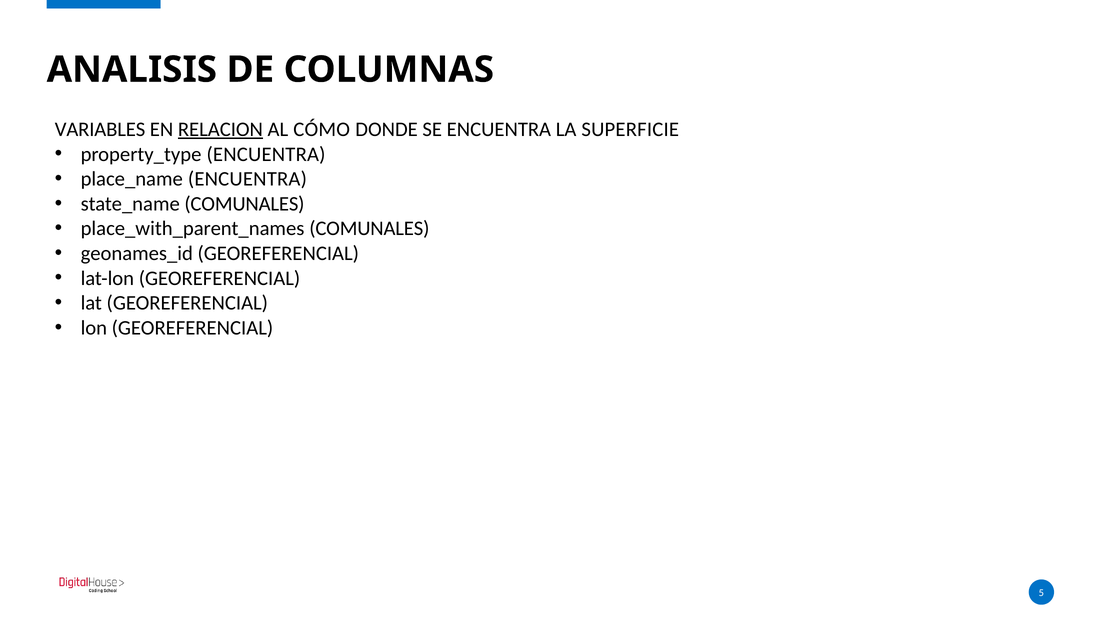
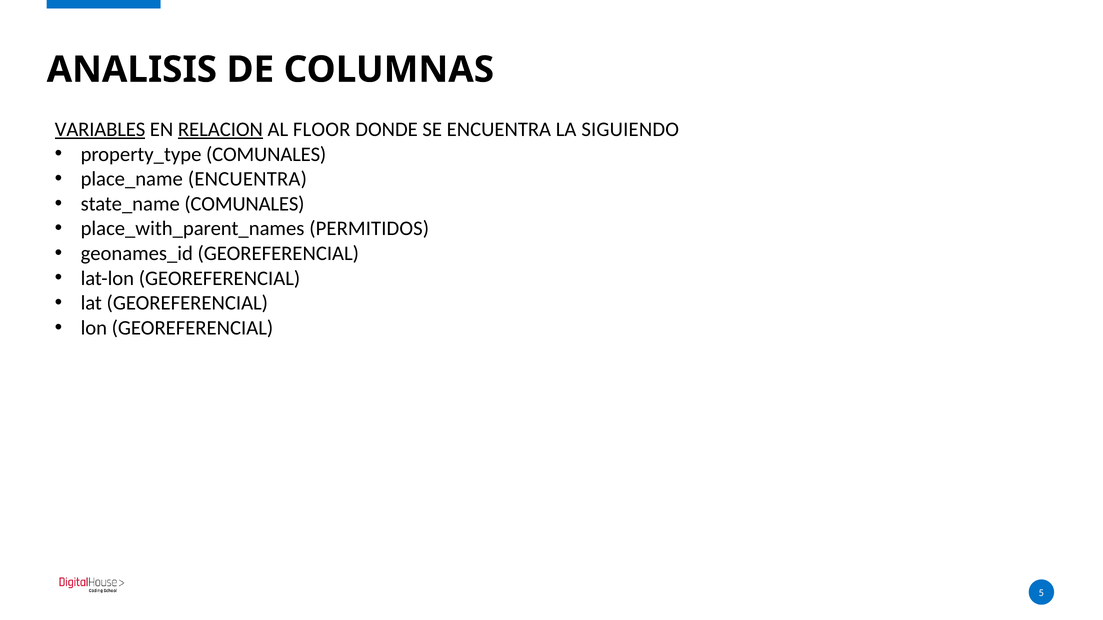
VARIABLES underline: none -> present
CÓMO: CÓMO -> FLOOR
SUPERFICIE: SUPERFICIE -> SIGUIENDO
property_type ENCUENTRA: ENCUENTRA -> COMUNALES
place_with_parent_names COMUNALES: COMUNALES -> PERMITIDOS
